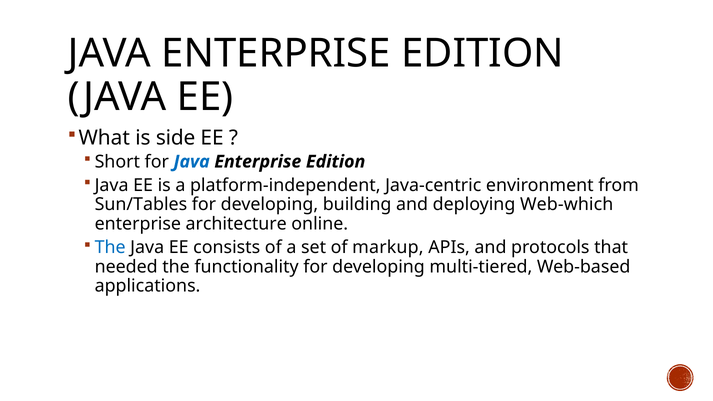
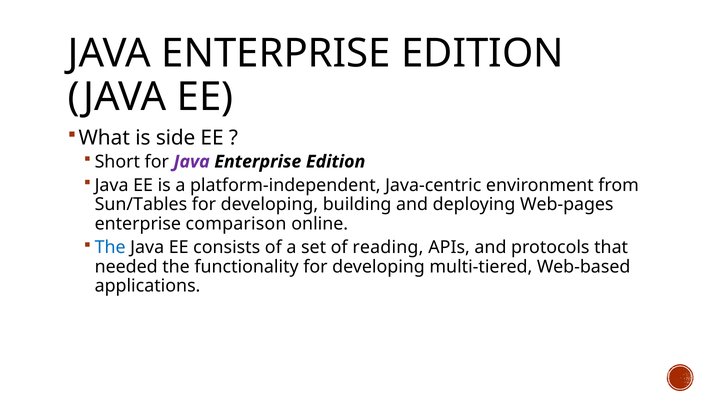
Java at (192, 162) colour: blue -> purple
Web-which: Web-which -> Web-pages
architecture: architecture -> comparison
markup: markup -> reading
